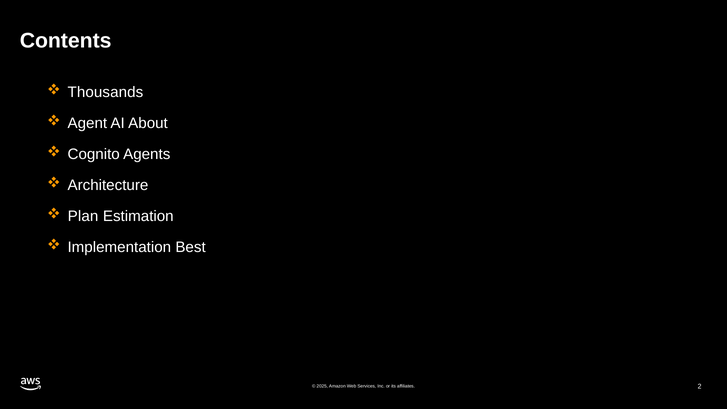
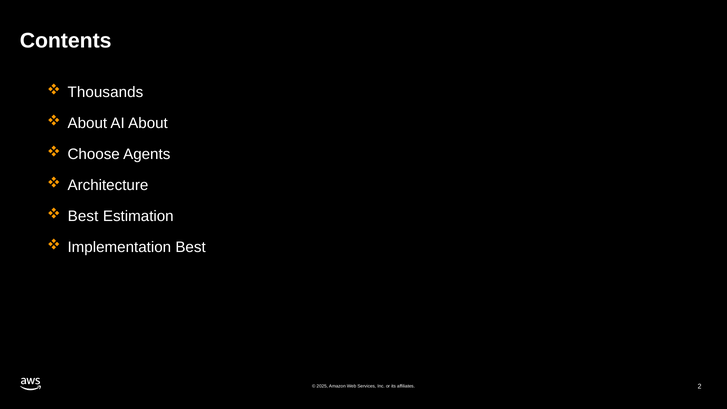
Agent at (87, 123): Agent -> About
Cognito: Cognito -> Choose
Plan at (83, 216): Plan -> Best
